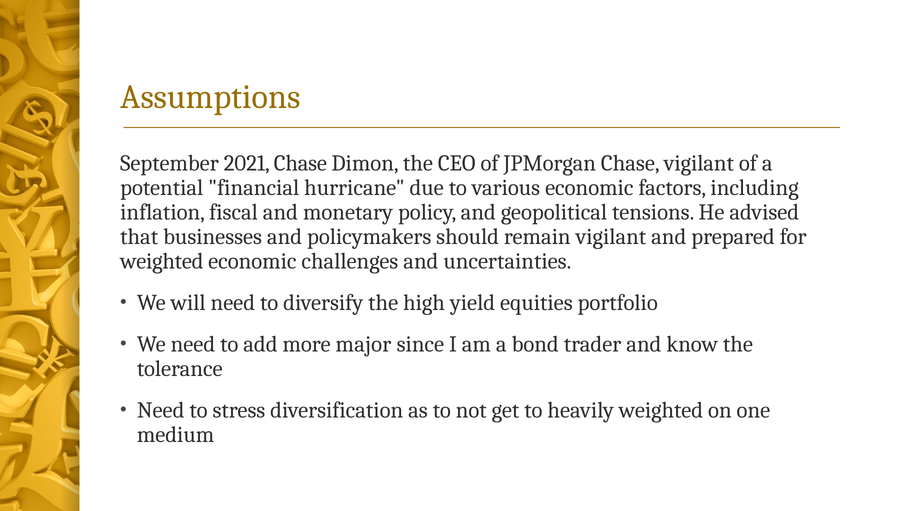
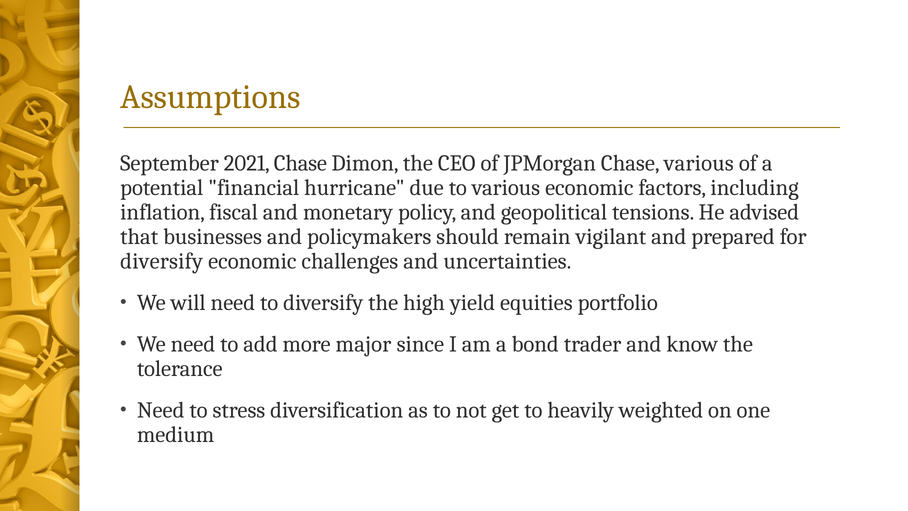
Chase vigilant: vigilant -> various
weighted at (162, 261): weighted -> diversify
